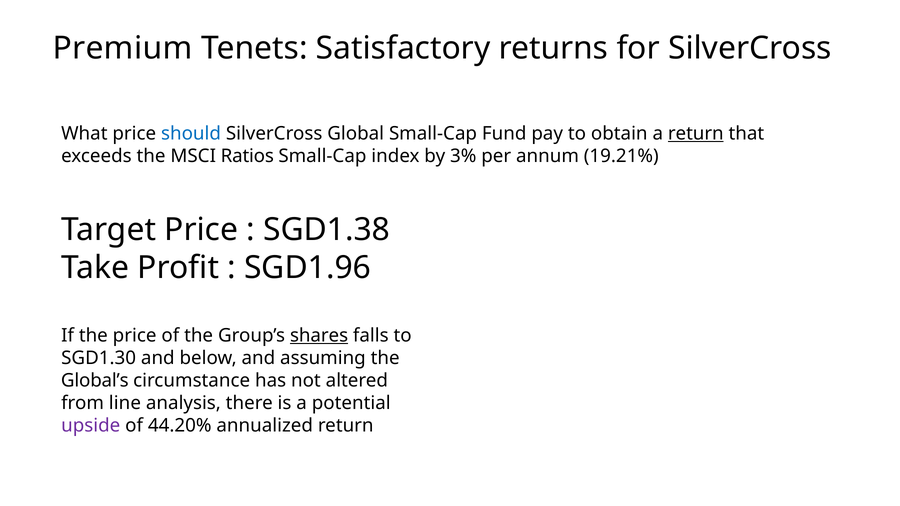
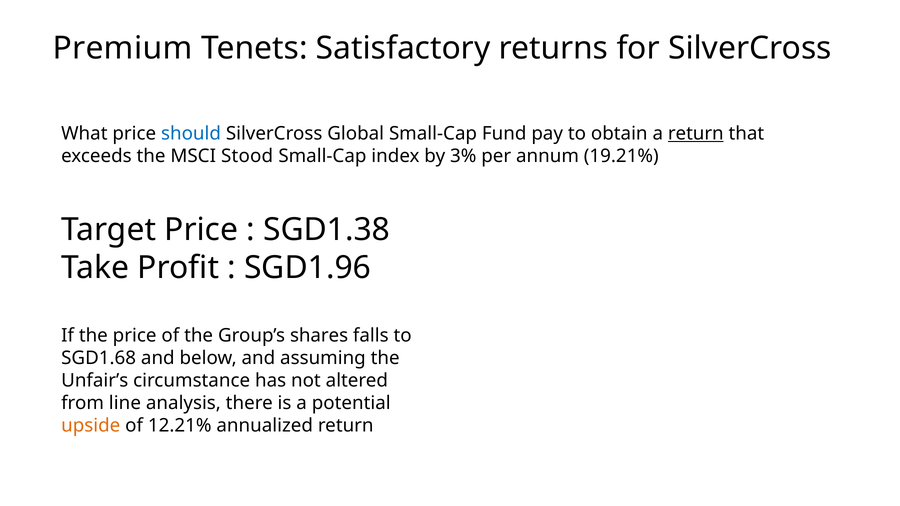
Ratios: Ratios -> Stood
shares underline: present -> none
SGD1.30: SGD1.30 -> SGD1.68
Global’s: Global’s -> Unfair’s
upside colour: purple -> orange
44.20%: 44.20% -> 12.21%
